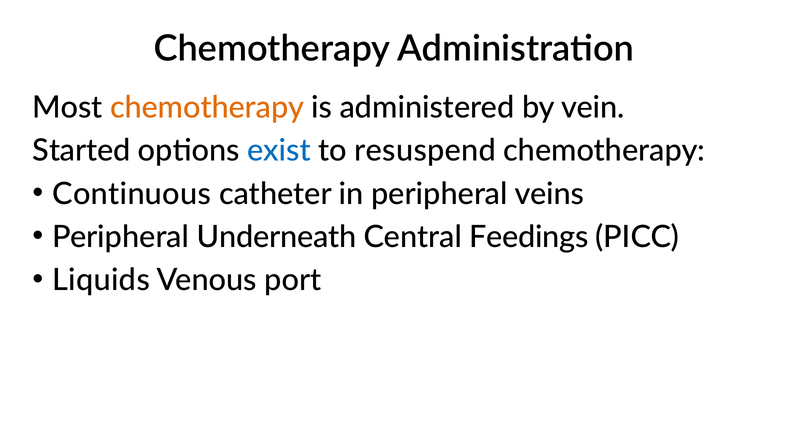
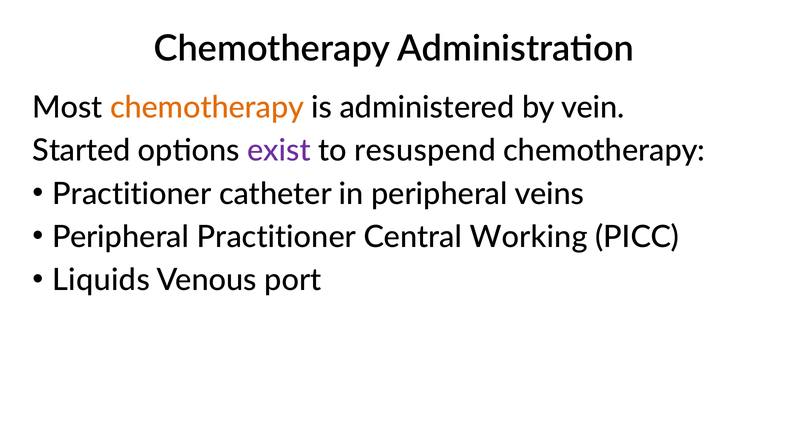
exist colour: blue -> purple
Continuous at (132, 194): Continuous -> Practitioner
Peripheral Underneath: Underneath -> Practitioner
Feedings: Feedings -> Working
